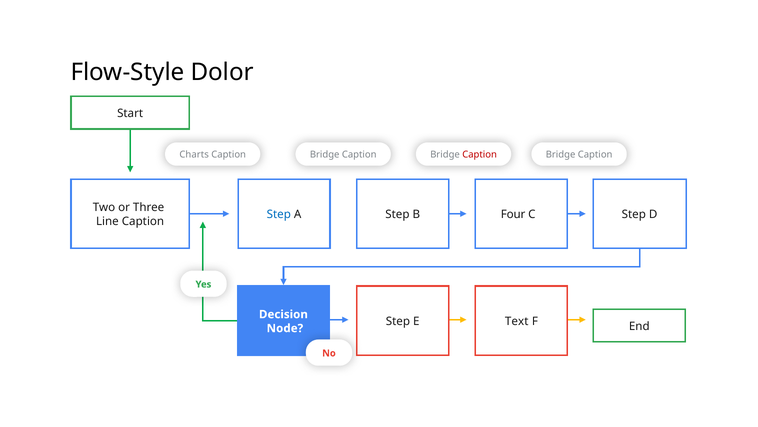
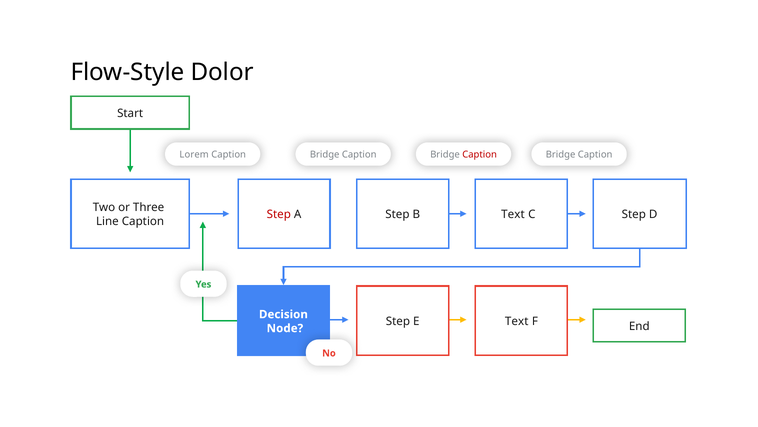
Charts: Charts -> Lorem
Step at (279, 214) colour: blue -> red
B Four: Four -> Text
